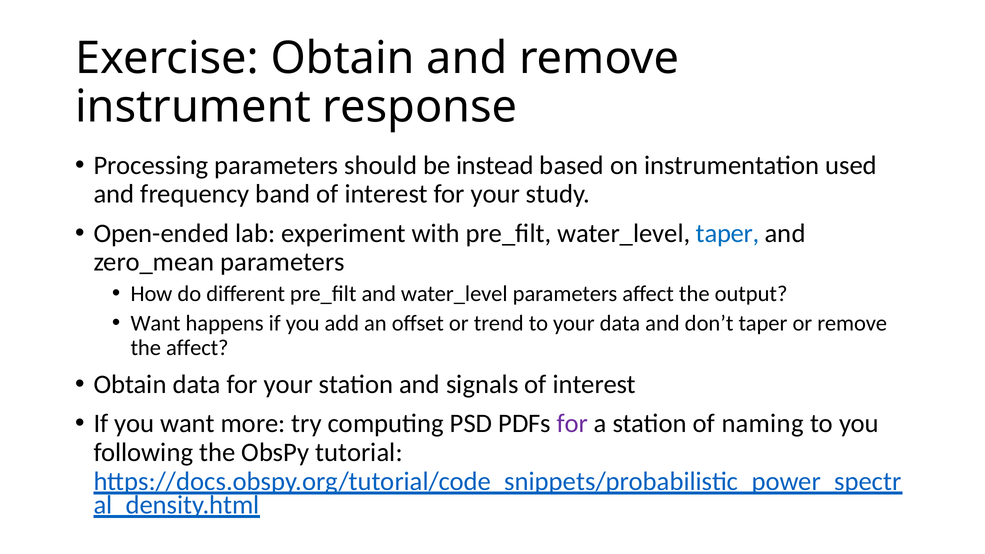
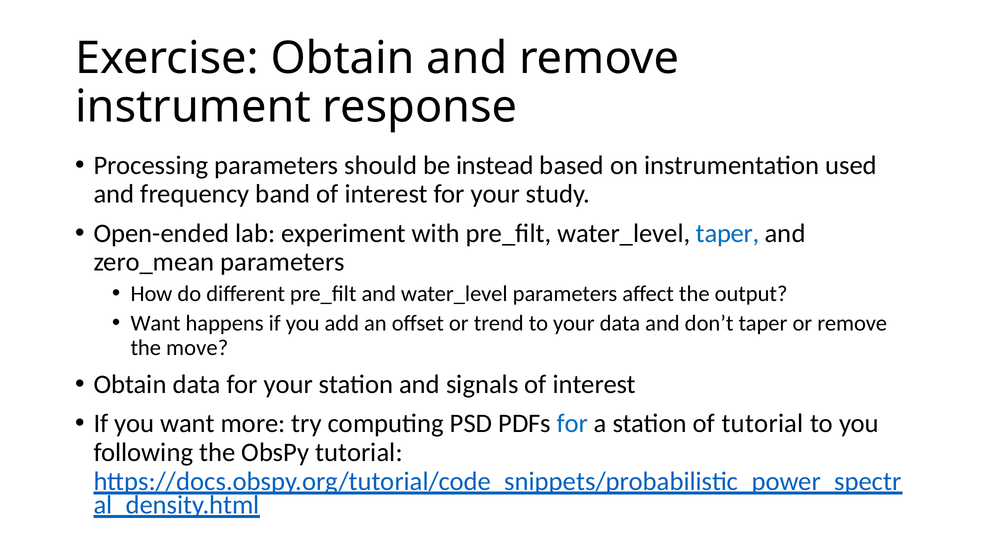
the affect: affect -> move
for at (572, 424) colour: purple -> blue
of naming: naming -> tutorial
